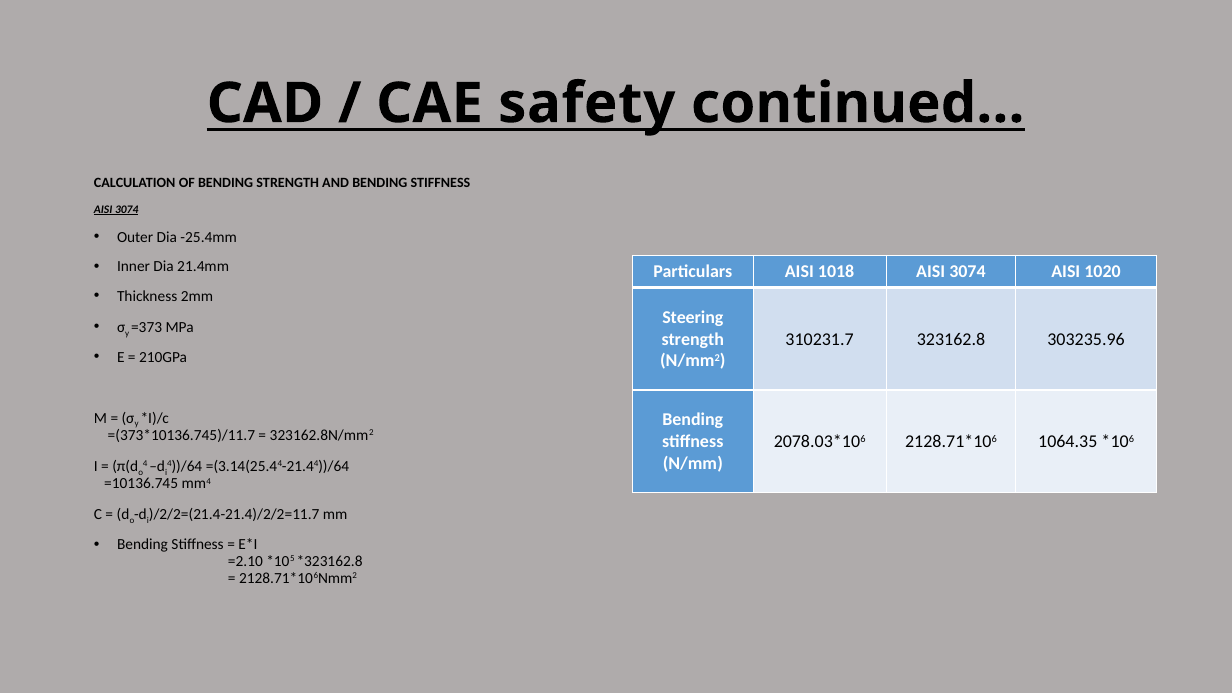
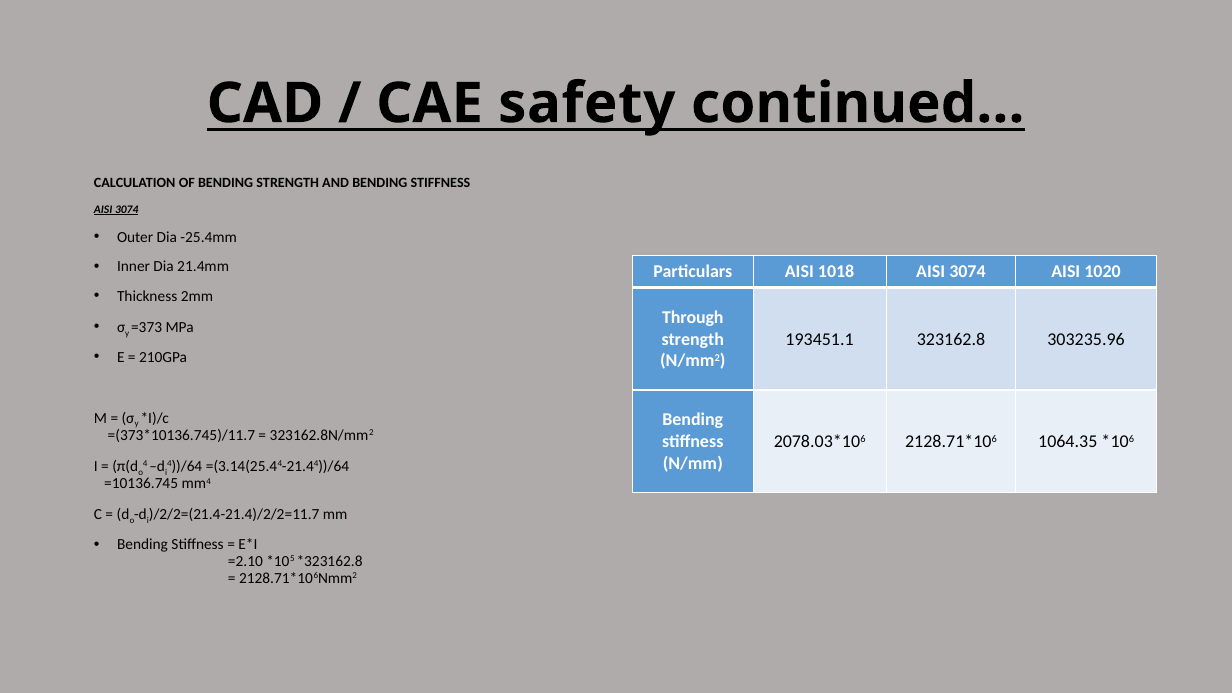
Steering: Steering -> Through
310231.7: 310231.7 -> 193451.1
